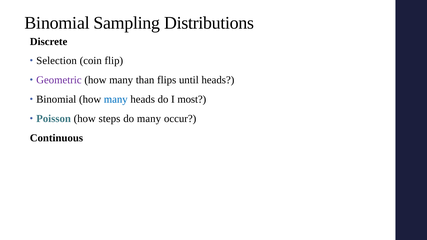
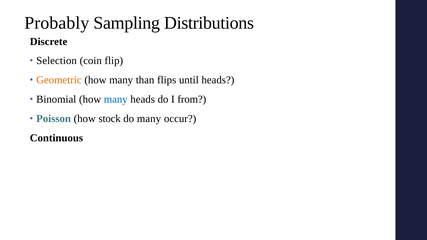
Binomial at (57, 23): Binomial -> Probably
Geometric colour: purple -> orange
most: most -> from
steps: steps -> stock
